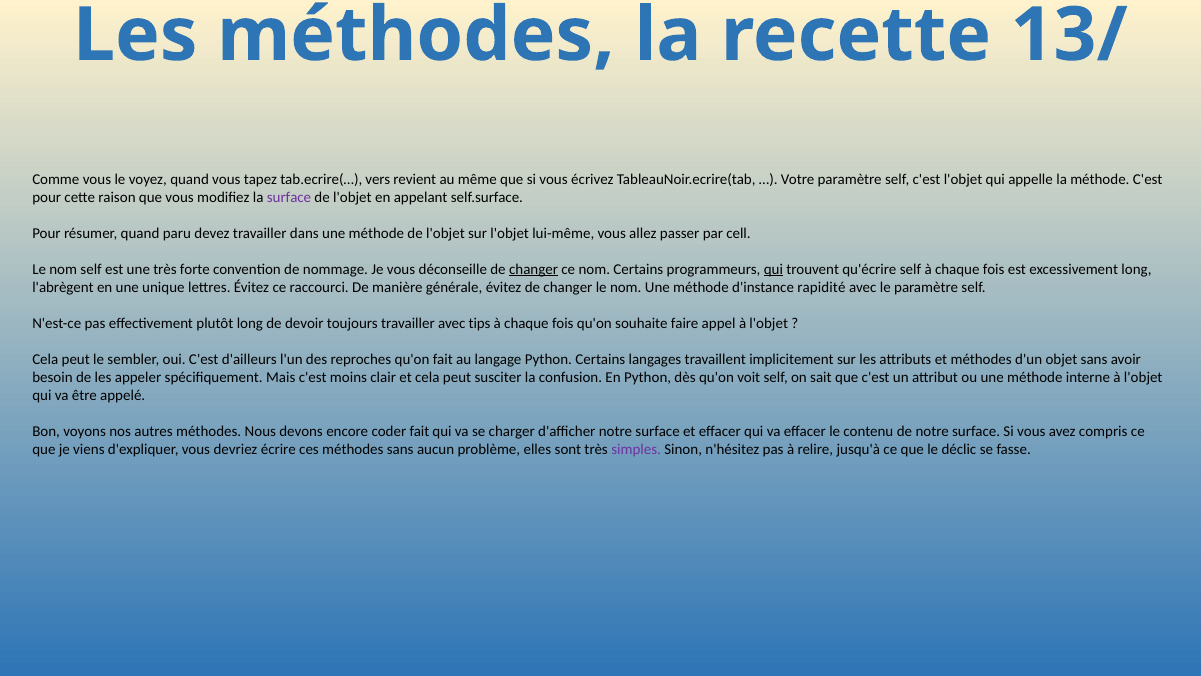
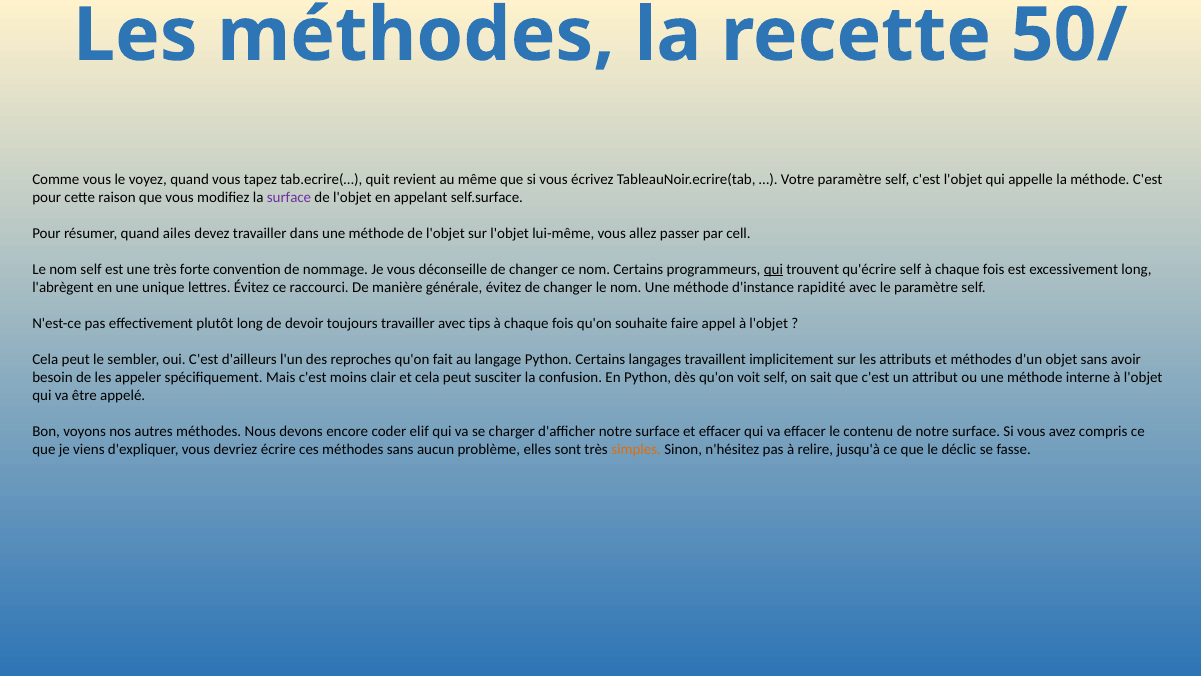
13/: 13/ -> 50/
vers: vers -> quit
paru: paru -> ailes
changer at (534, 269) underline: present -> none
coder fait: fait -> elif
simples colour: purple -> orange
